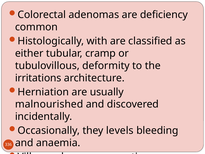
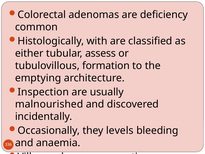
cramp: cramp -> assess
deformity: deformity -> formation
irritations: irritations -> emptying
Herniation: Herniation -> Inspection
